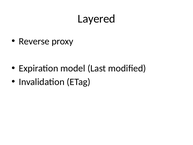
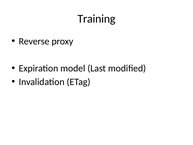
Layered: Layered -> Training
